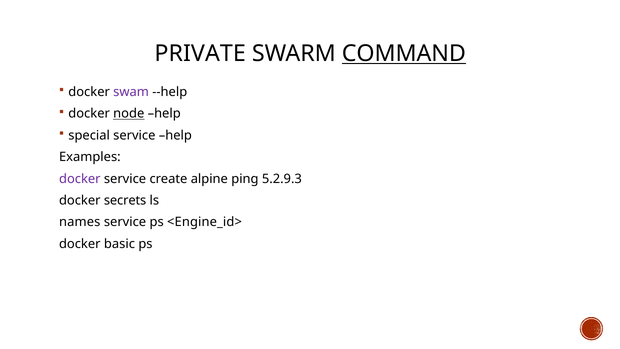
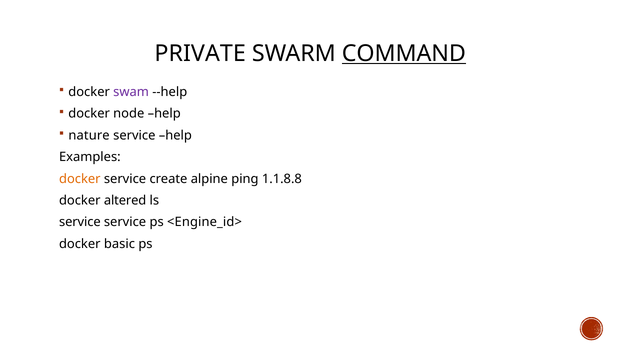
node underline: present -> none
special: special -> nature
docker at (80, 179) colour: purple -> orange
5.2.9.3: 5.2.9.3 -> 1.1.8.8
secrets: secrets -> altered
names at (80, 222): names -> service
